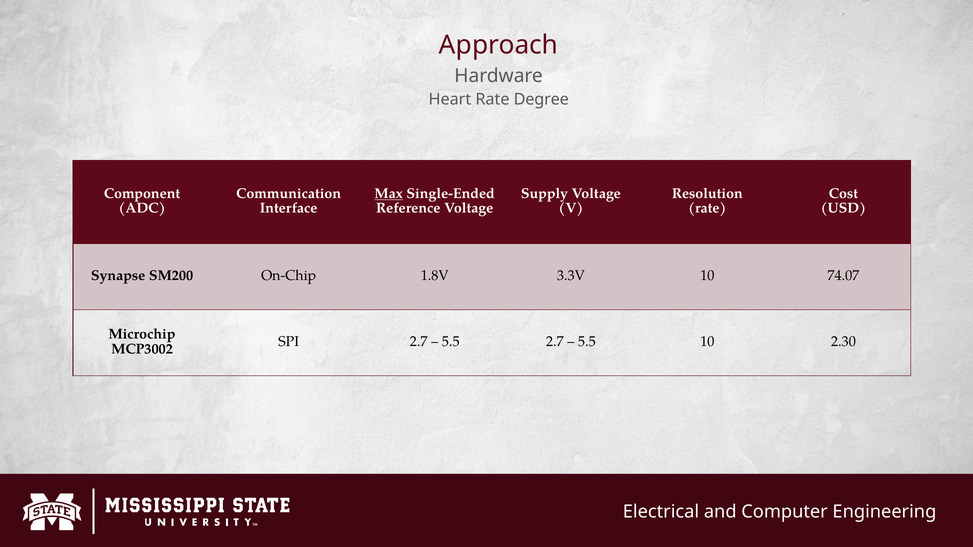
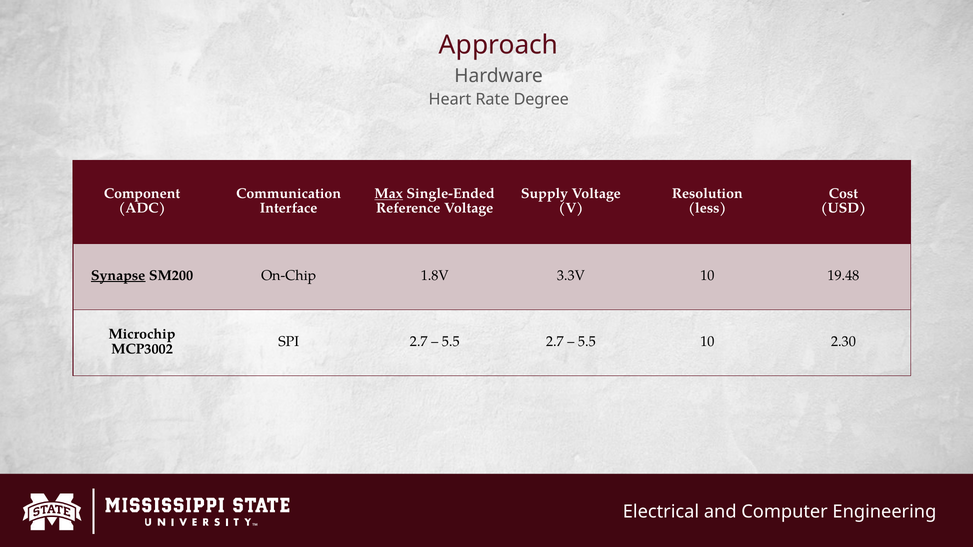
rate at (707, 208): rate -> less
Synapse underline: none -> present
74.07: 74.07 -> 19.48
